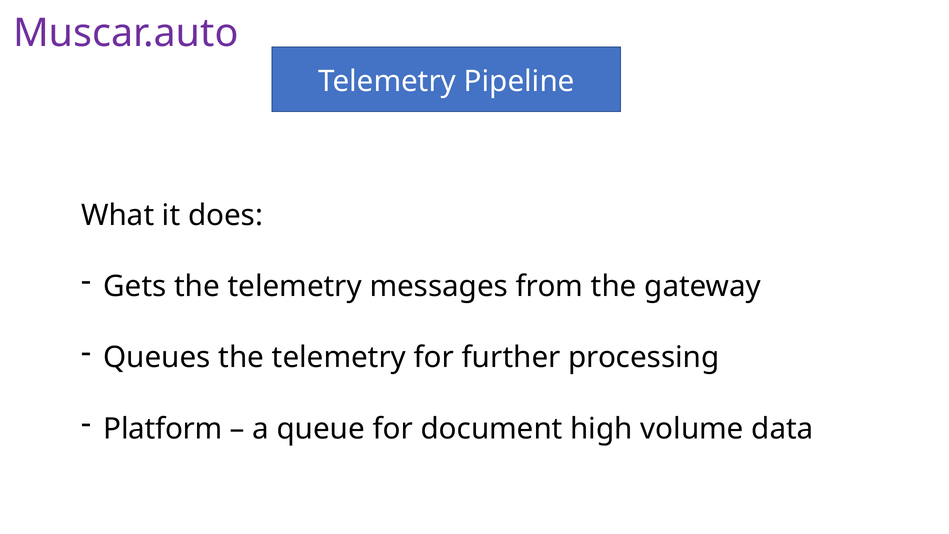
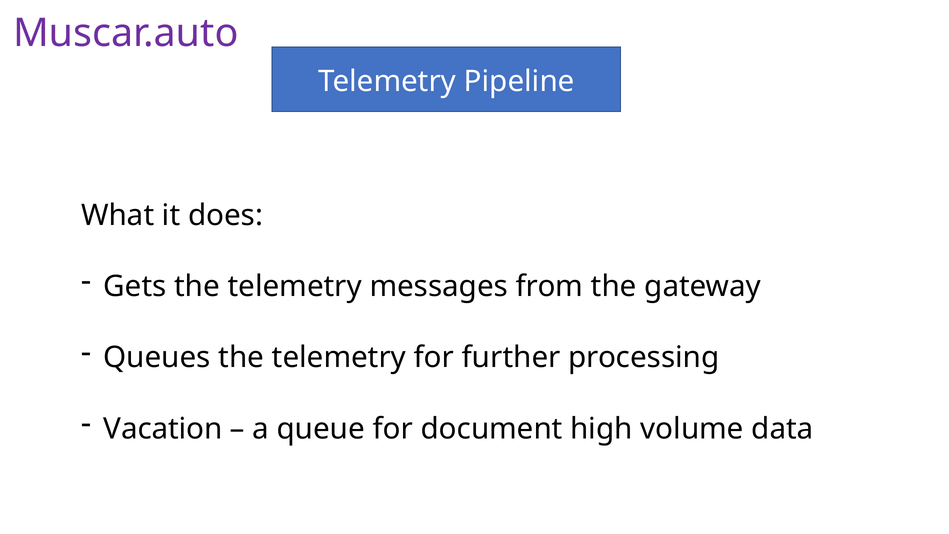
Platform: Platform -> Vacation
